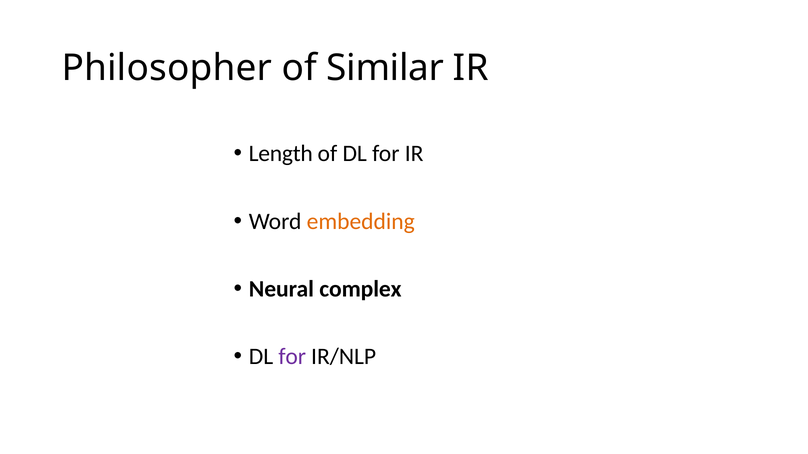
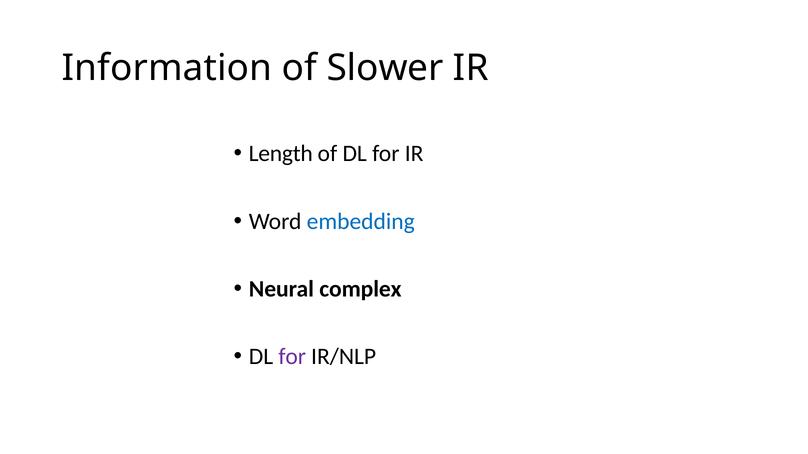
Philosopher: Philosopher -> Information
Similar: Similar -> Slower
embedding colour: orange -> blue
